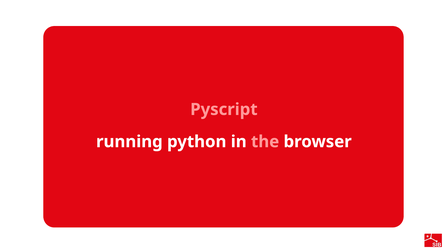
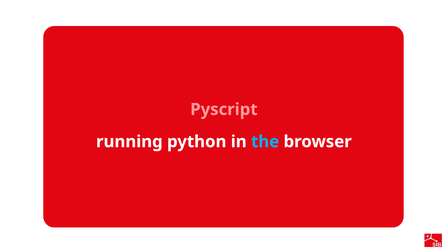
the colour: pink -> light blue
